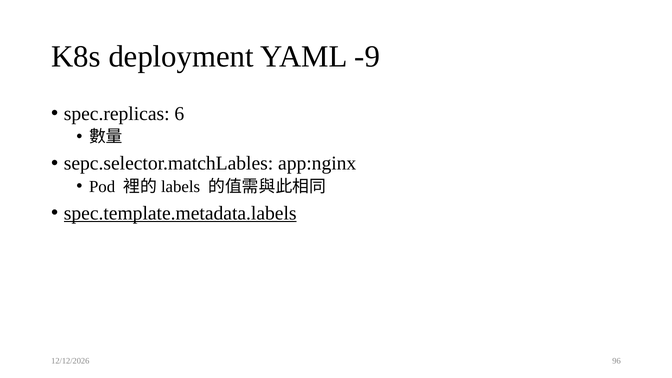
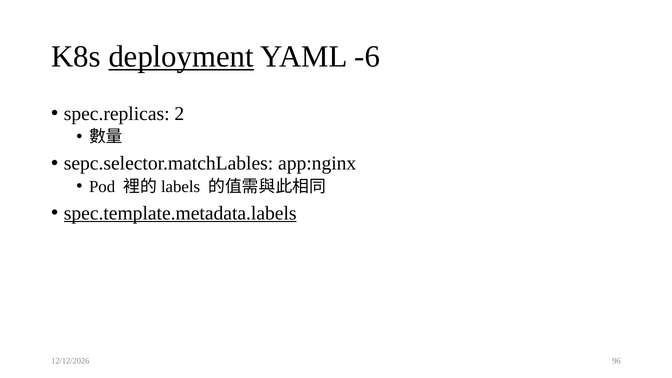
deployment underline: none -> present
-9: -9 -> -6
6: 6 -> 2
